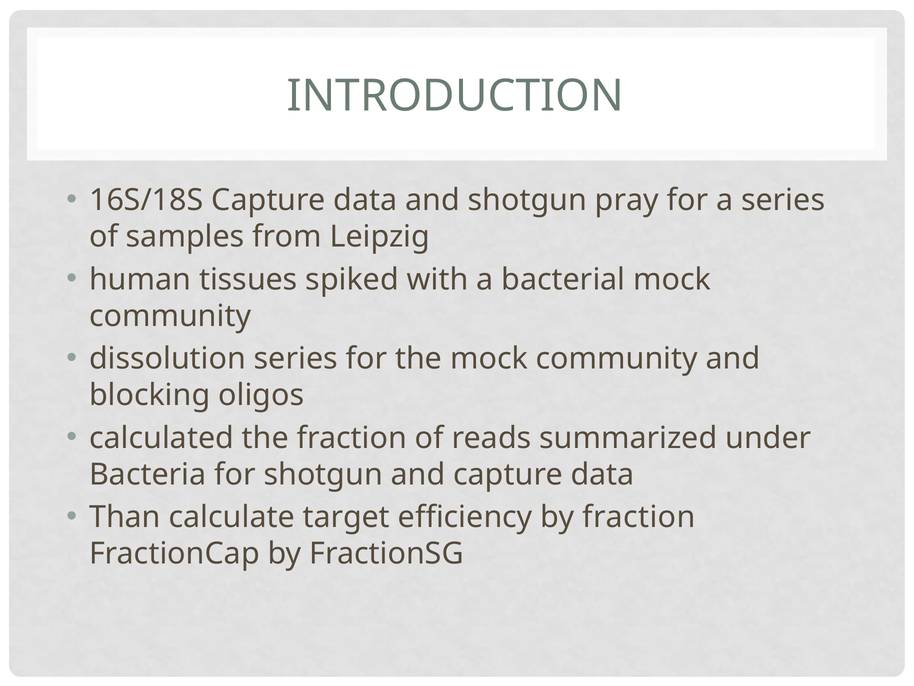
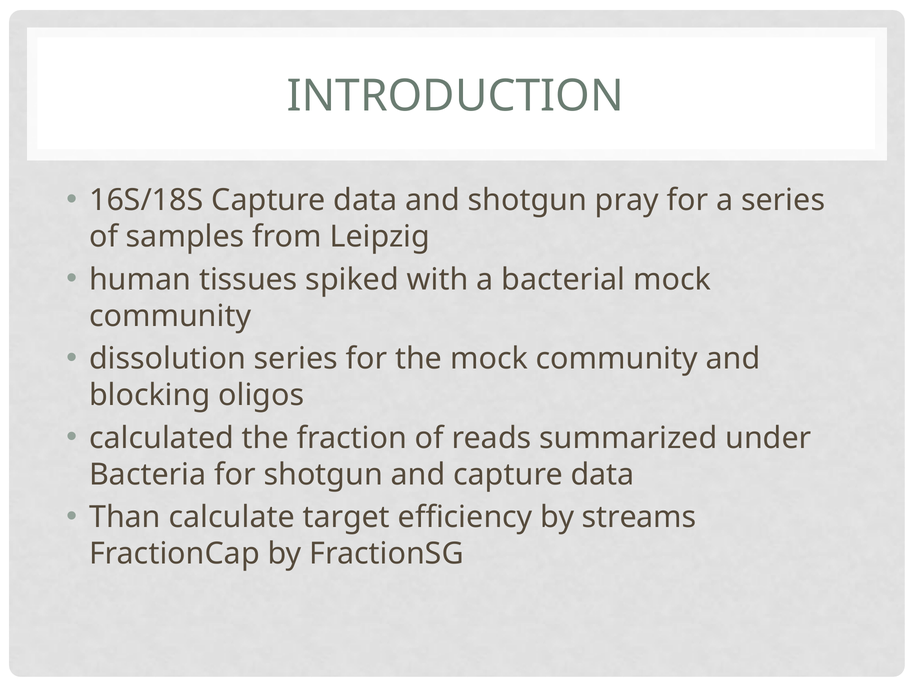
by fraction: fraction -> streams
